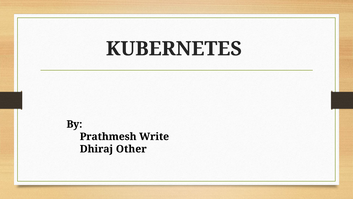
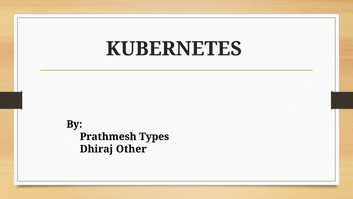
Write: Write -> Types
